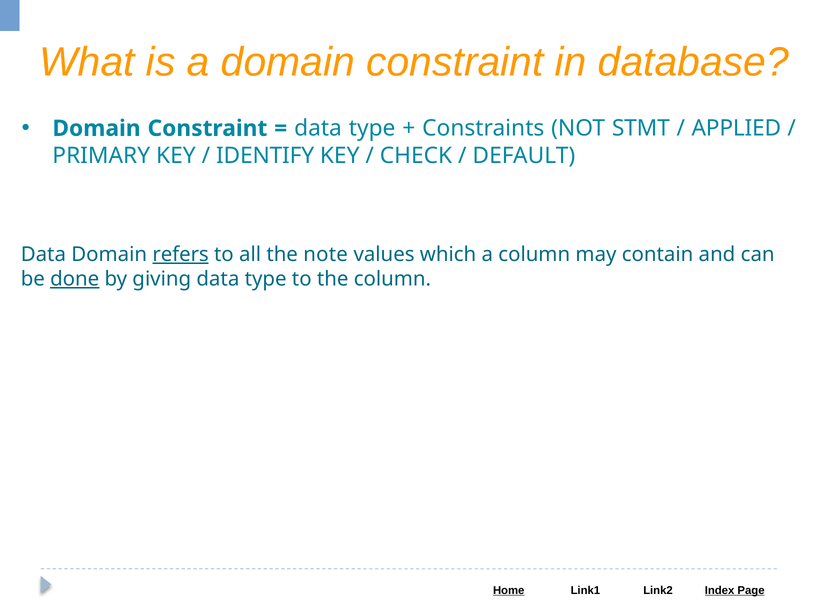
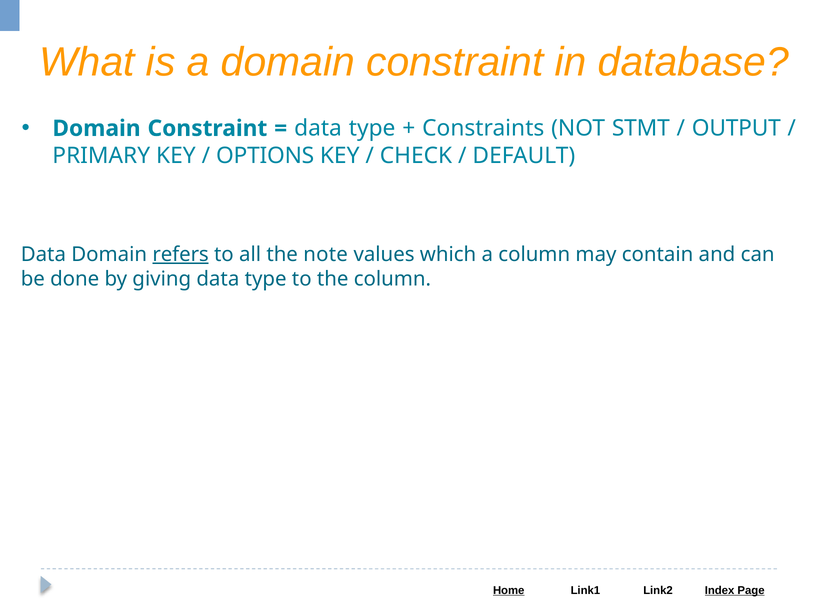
APPLIED: APPLIED -> OUTPUT
IDENTIFY: IDENTIFY -> OPTIONS
done underline: present -> none
